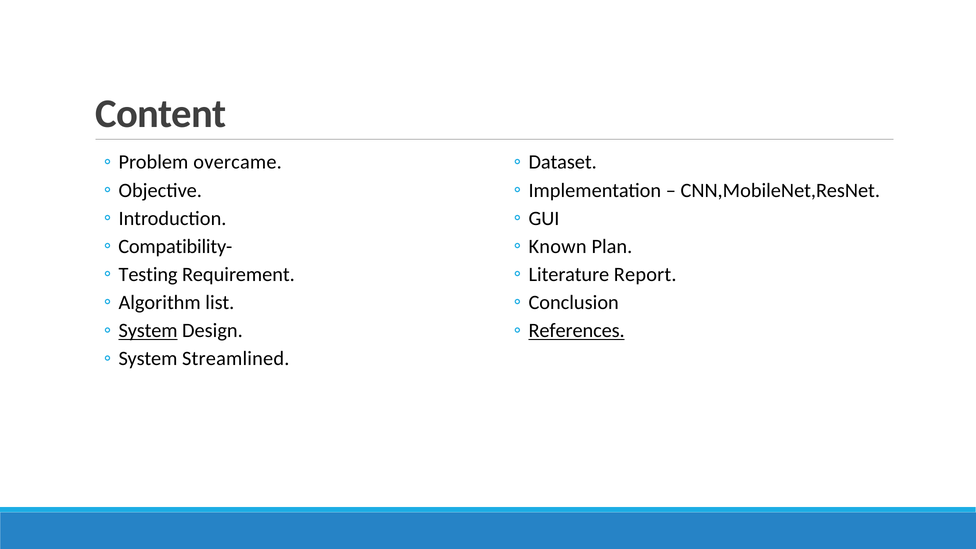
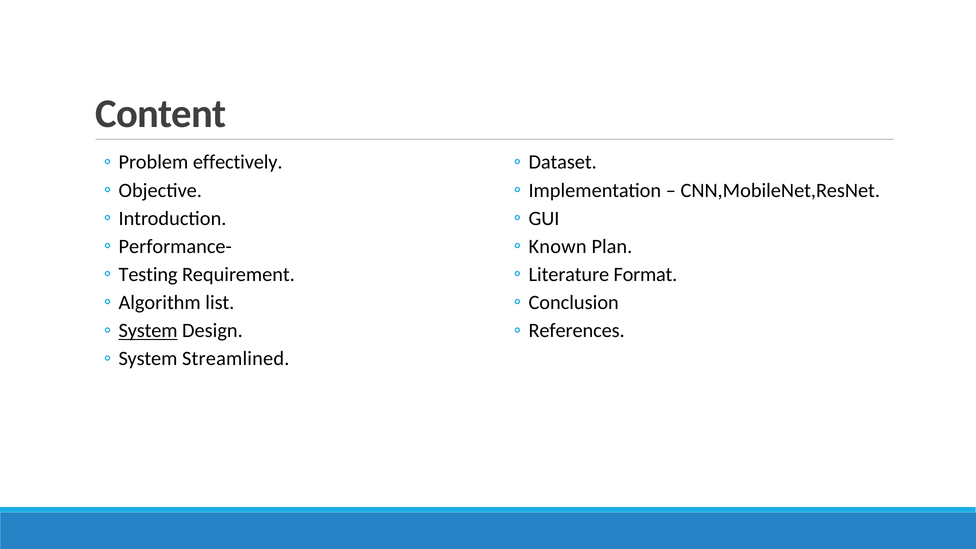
overcame: overcame -> effectively
Compatibility-: Compatibility- -> Performance-
Report: Report -> Format
References underline: present -> none
